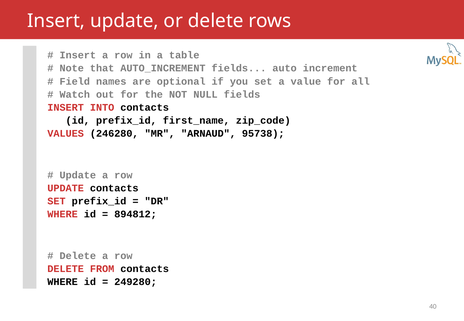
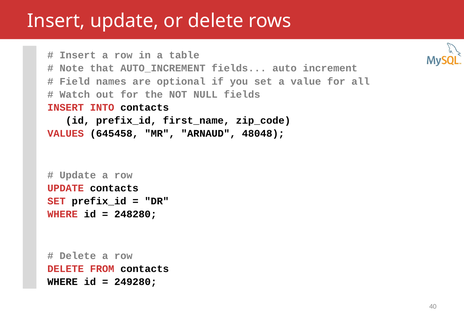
246280: 246280 -> 645458
95738: 95738 -> 48048
894812: 894812 -> 248280
